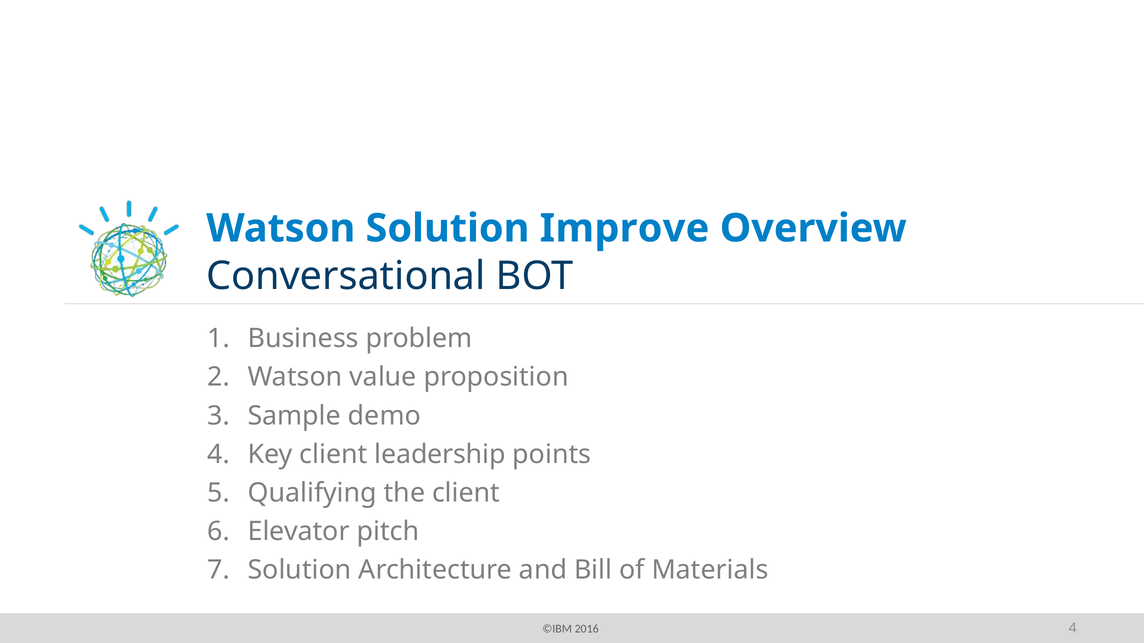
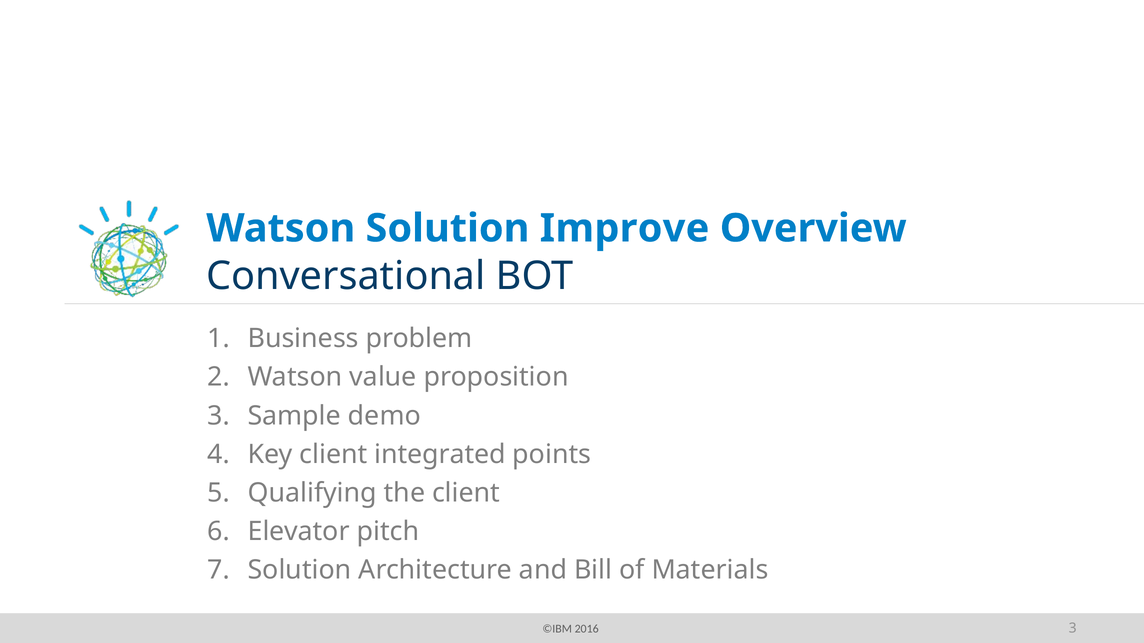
leadership: leadership -> integrated
4 at (1073, 628): 4 -> 3
